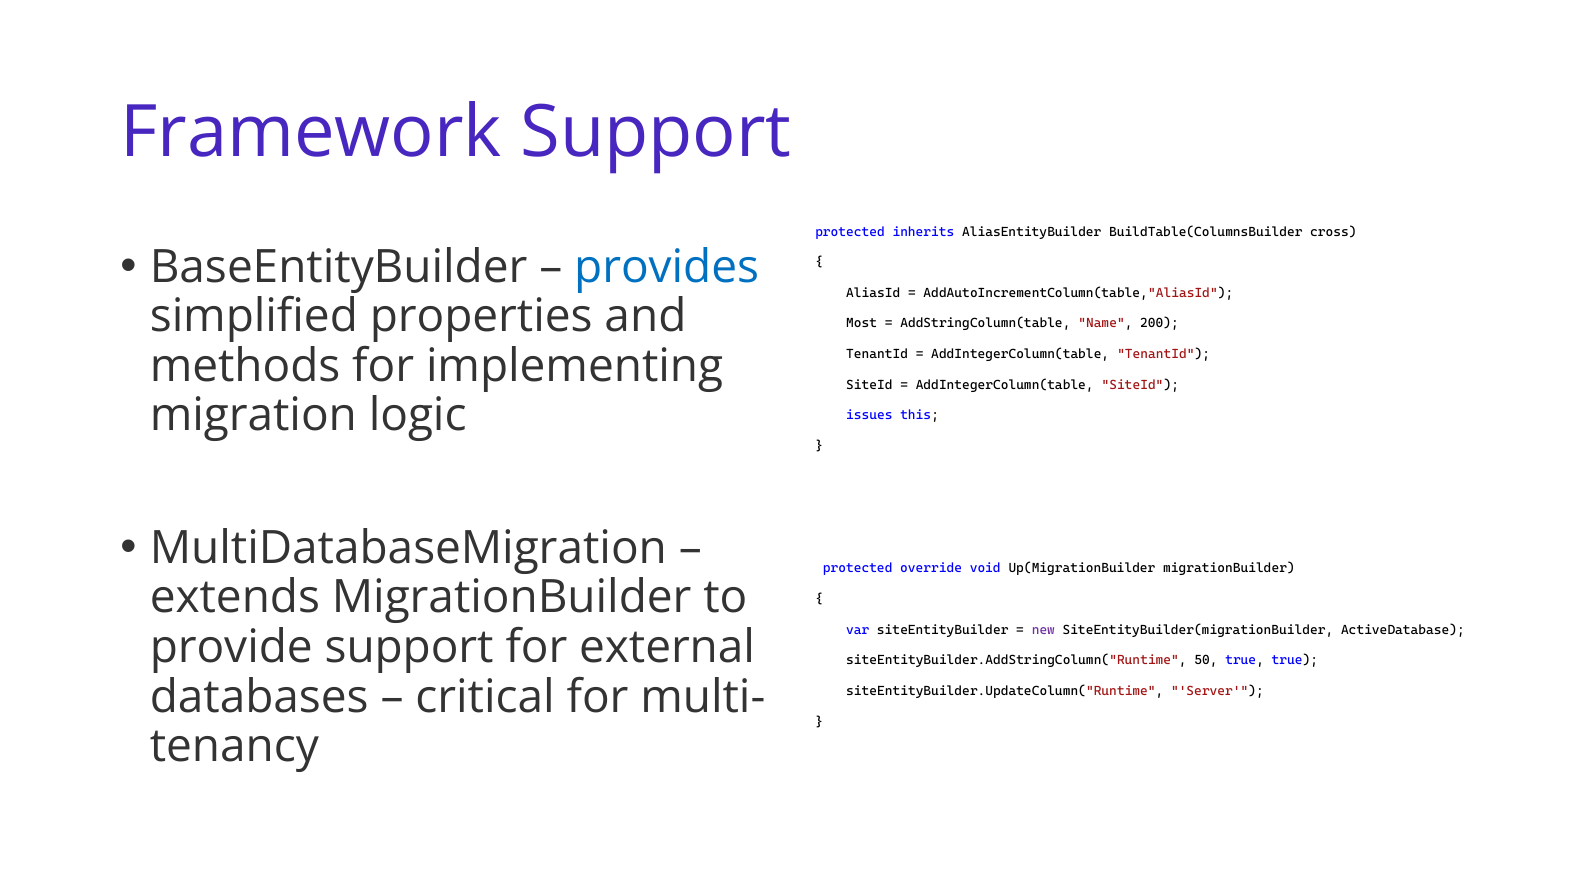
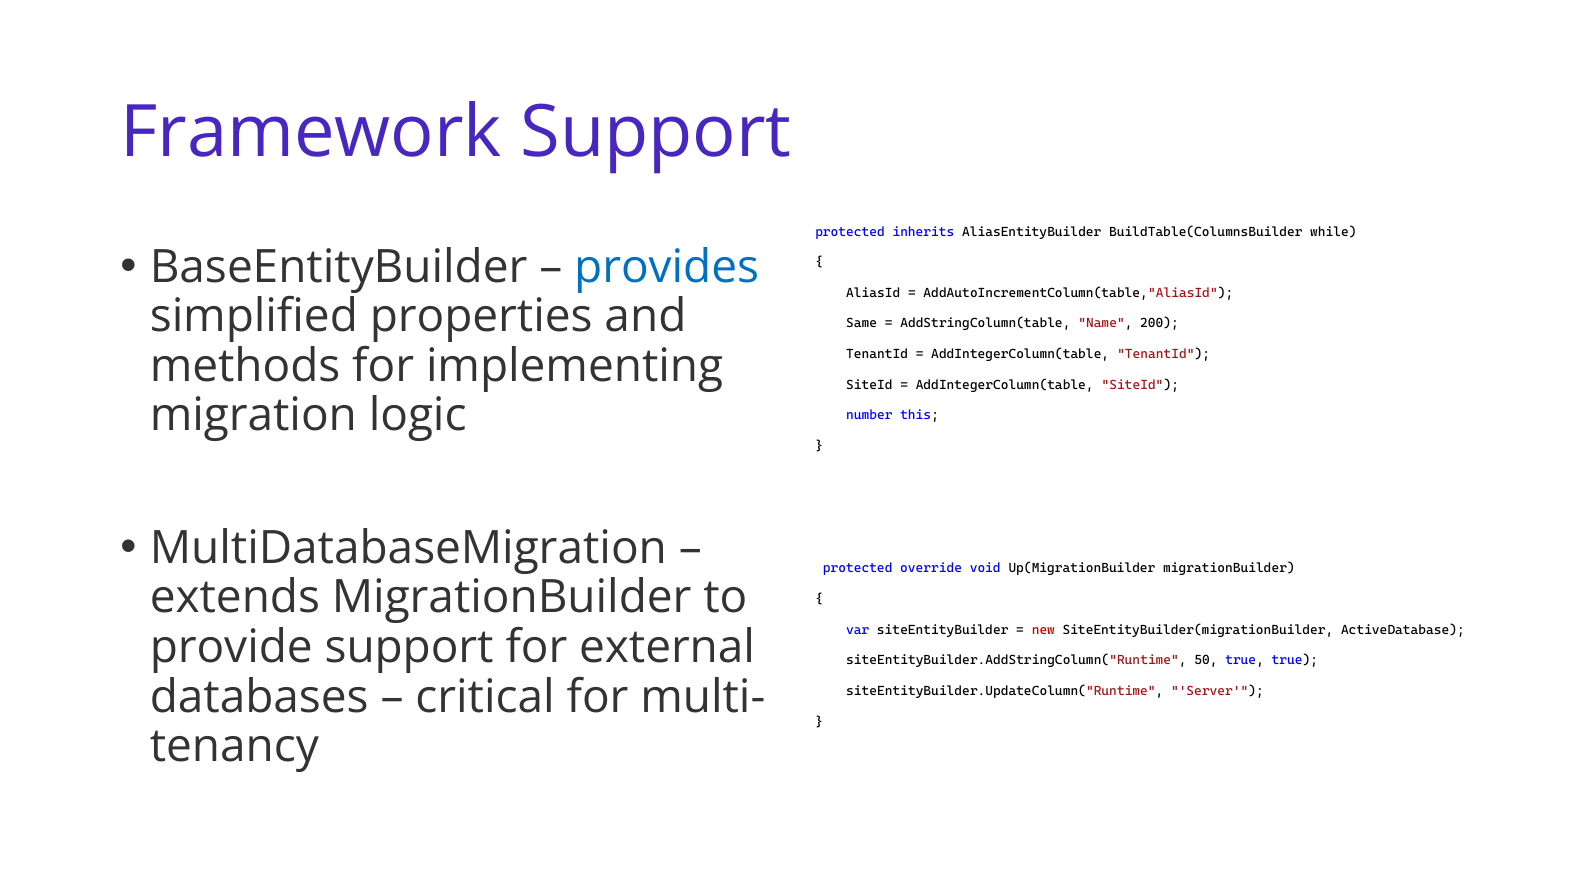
cross: cross -> while
Most: Most -> Same
issues: issues -> number
new colour: purple -> red
